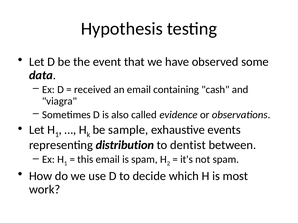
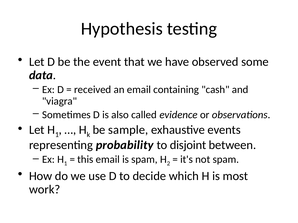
distribution: distribution -> probability
dentist: dentist -> disjoint
